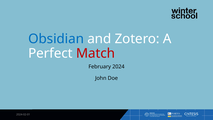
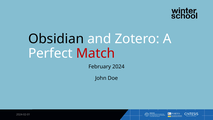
Obsidian colour: blue -> black
